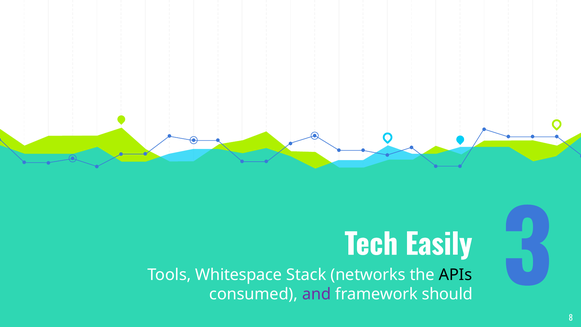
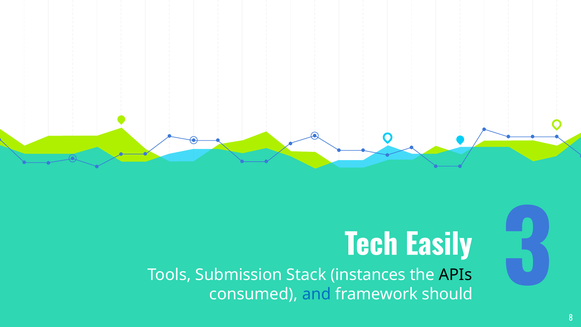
Whitespace: Whitespace -> Submission
networks: networks -> instances
and colour: purple -> blue
